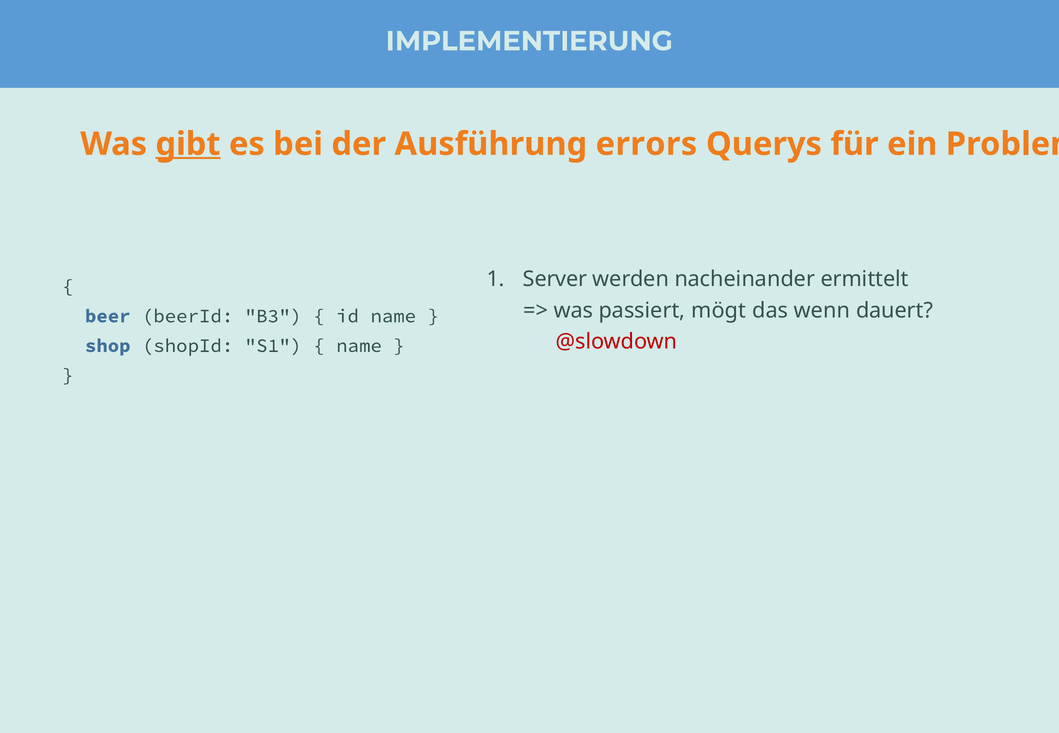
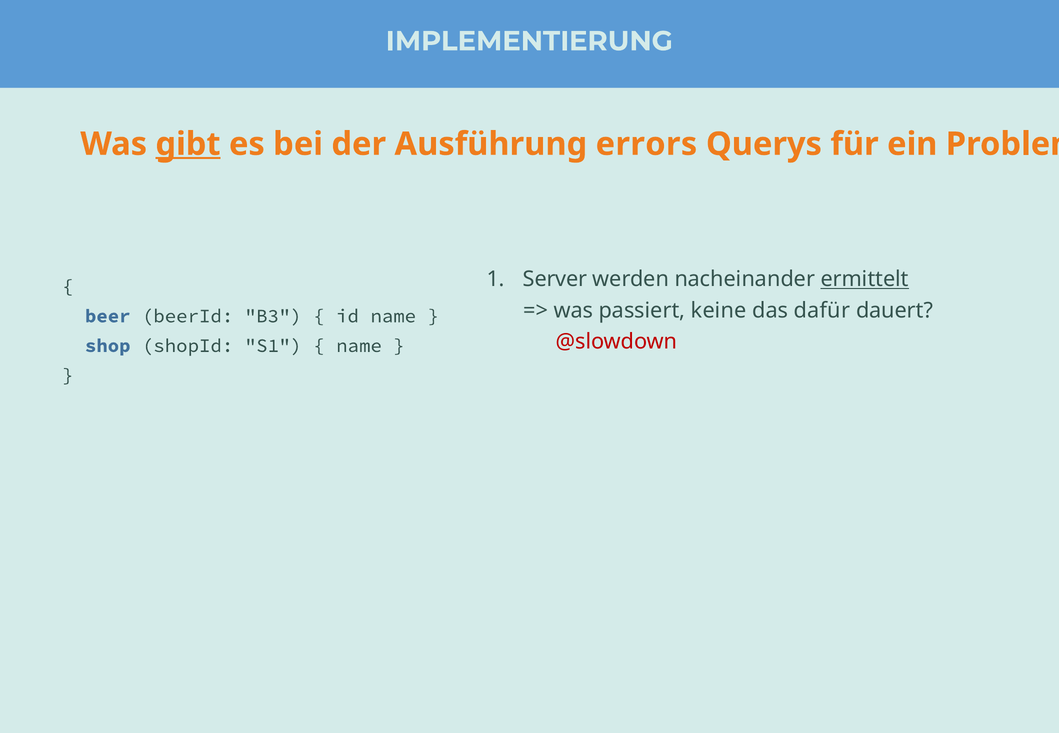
ermittelt underline: none -> present
mögt: mögt -> keine
wenn: wenn -> dafür
